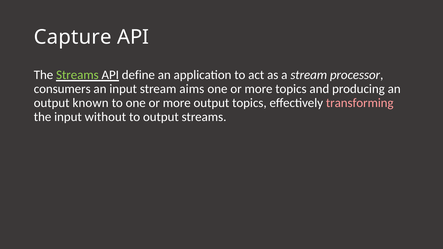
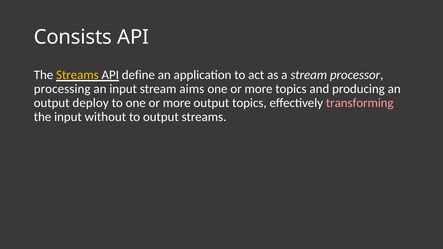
Capture: Capture -> Consists
Streams at (77, 75) colour: light green -> yellow
consumers: consumers -> processing
known: known -> deploy
